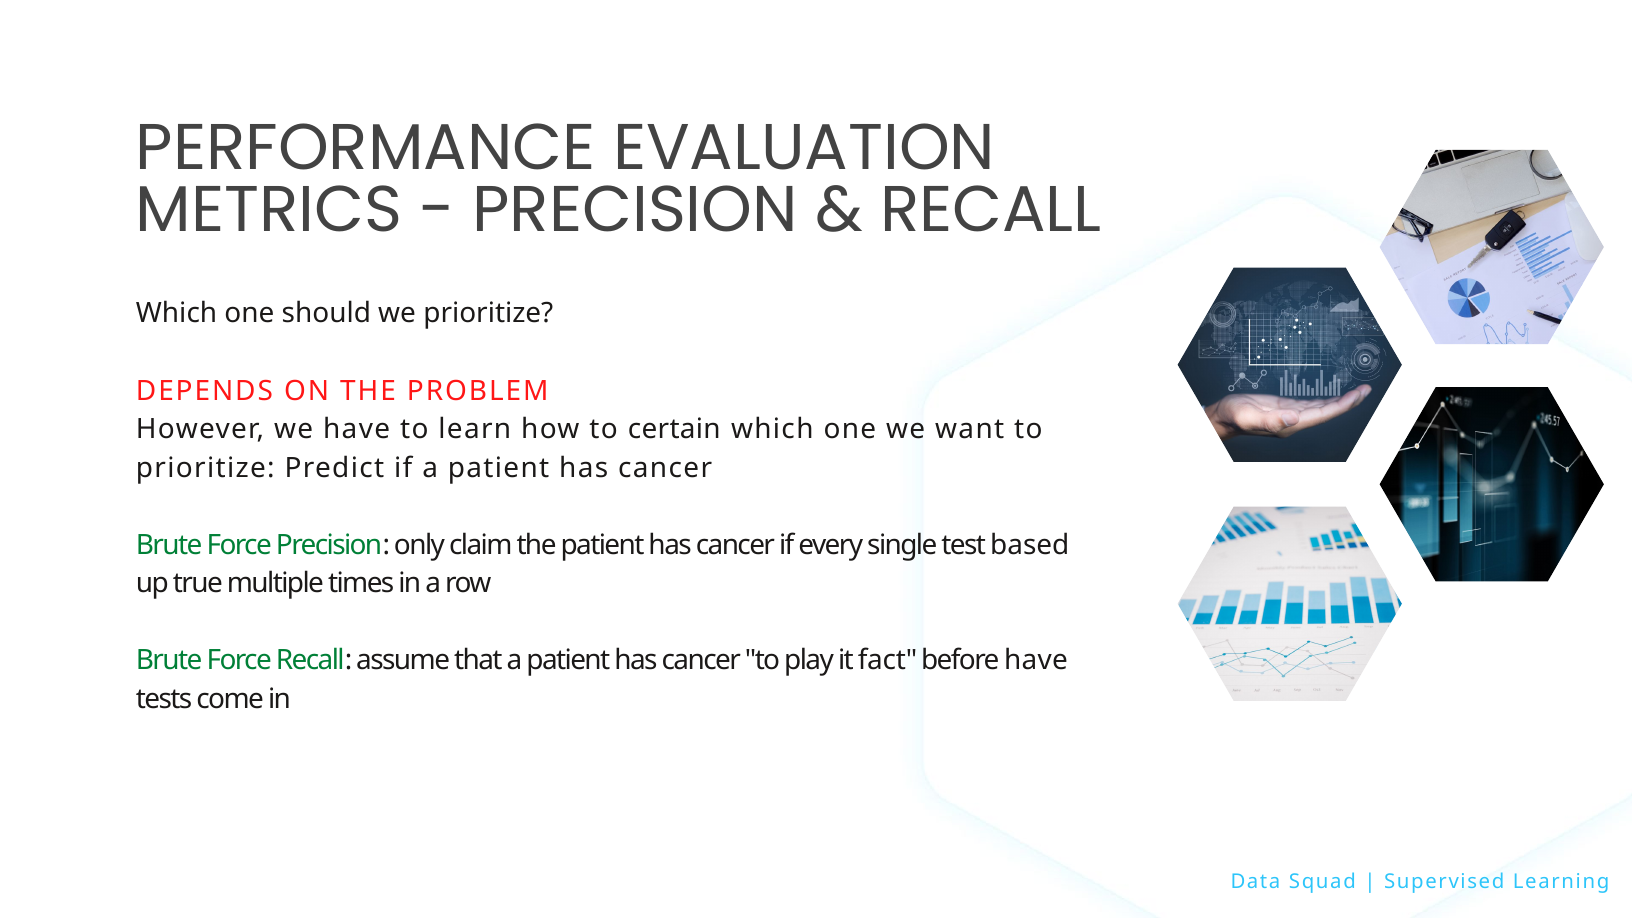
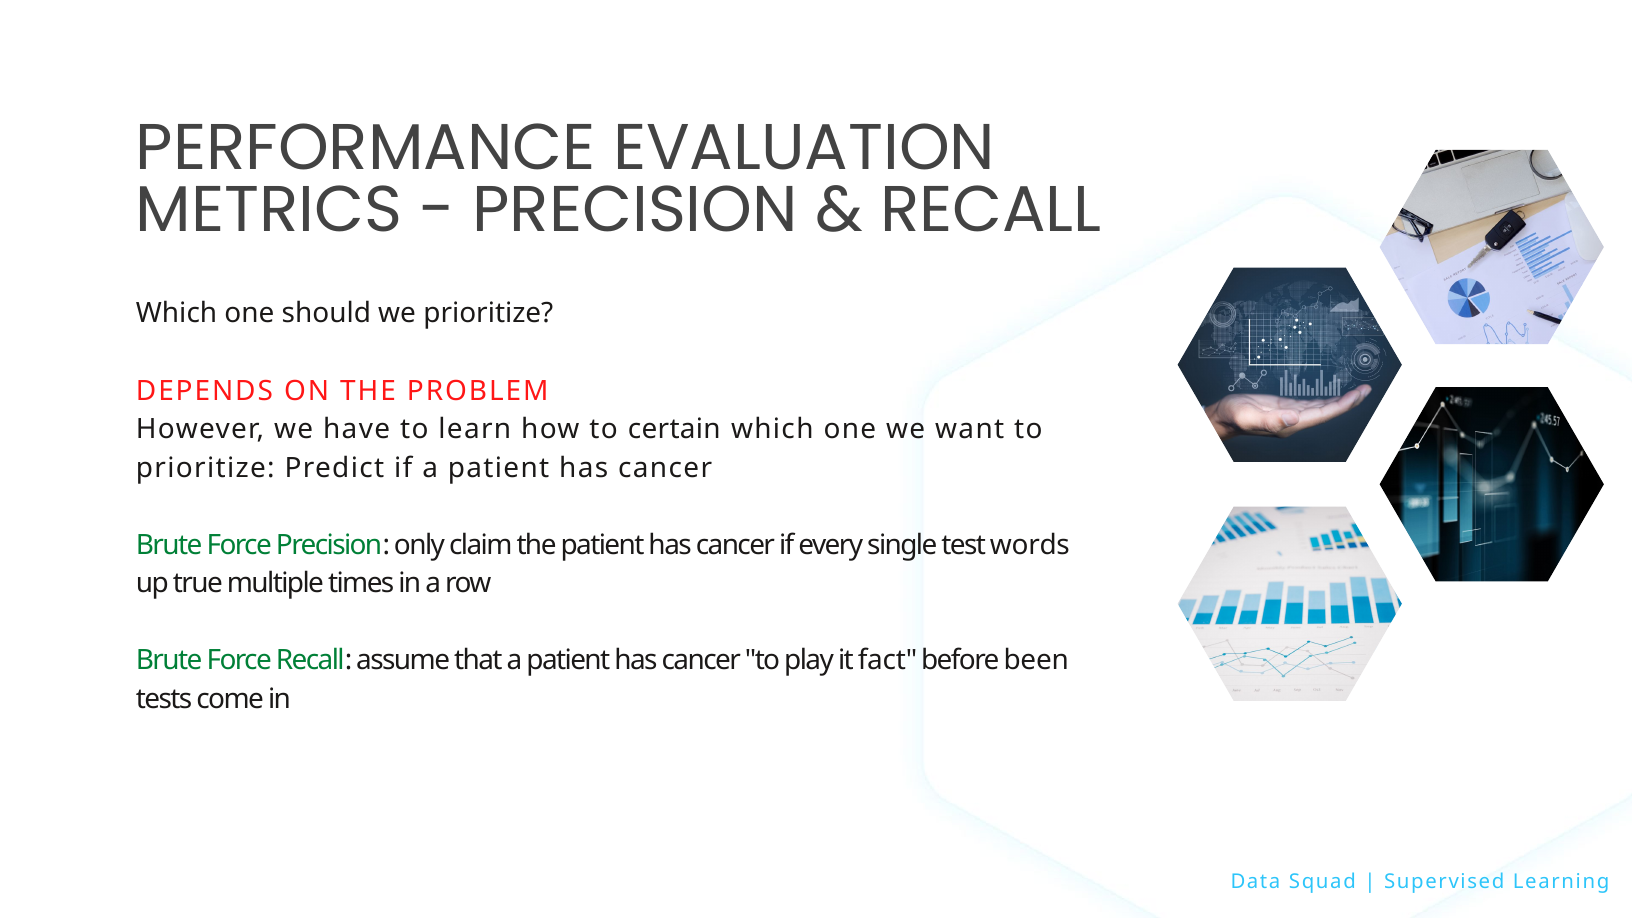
based: based -> words
before have: have -> been
